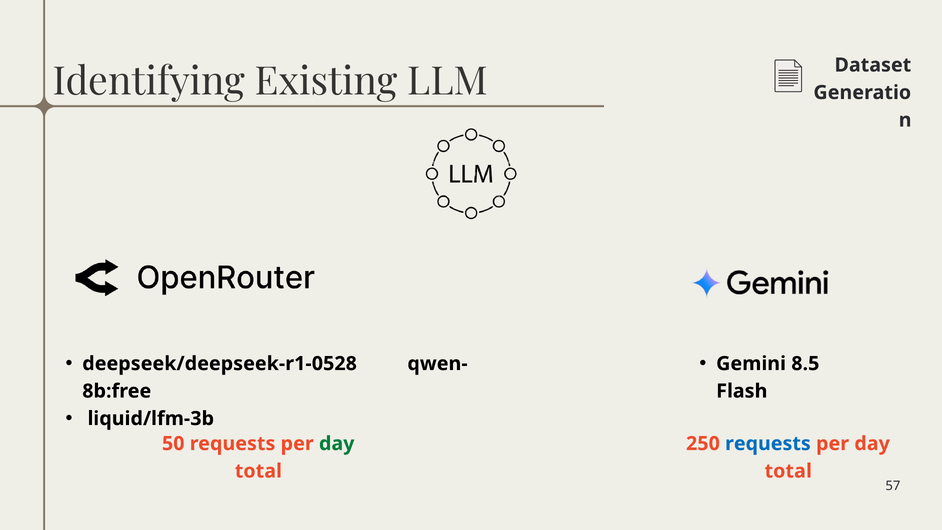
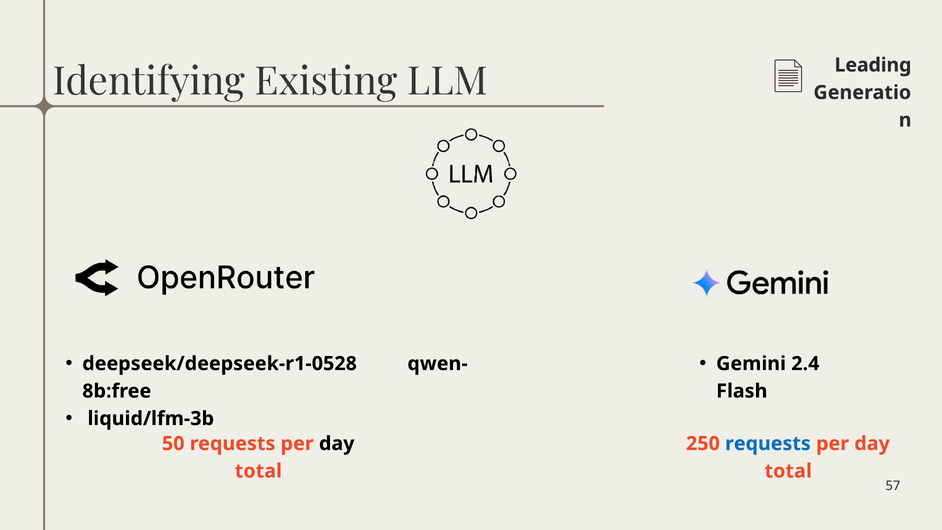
Dataset: Dataset -> Leading
8.5: 8.5 -> 2.4
day at (337, 444) colour: green -> black
